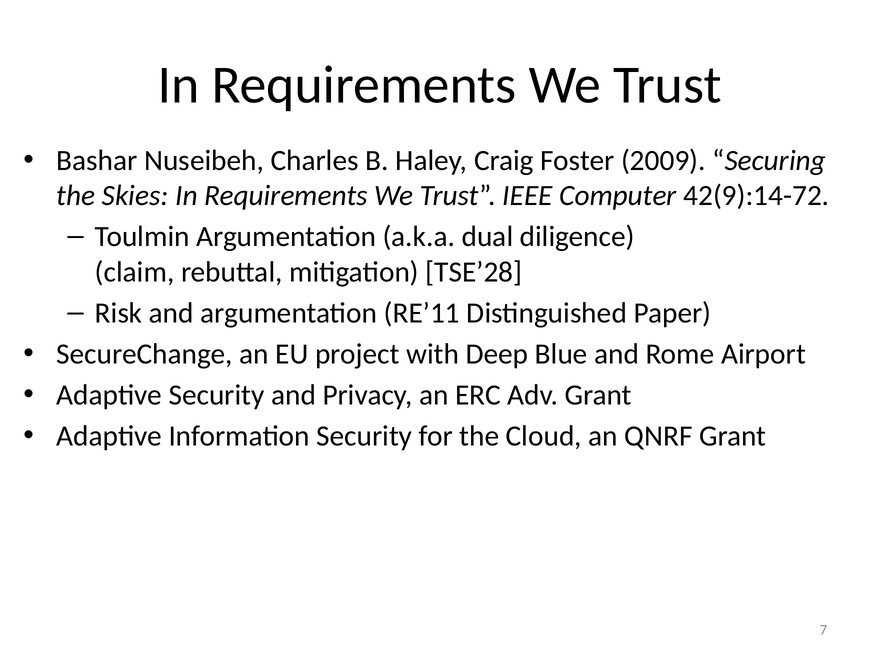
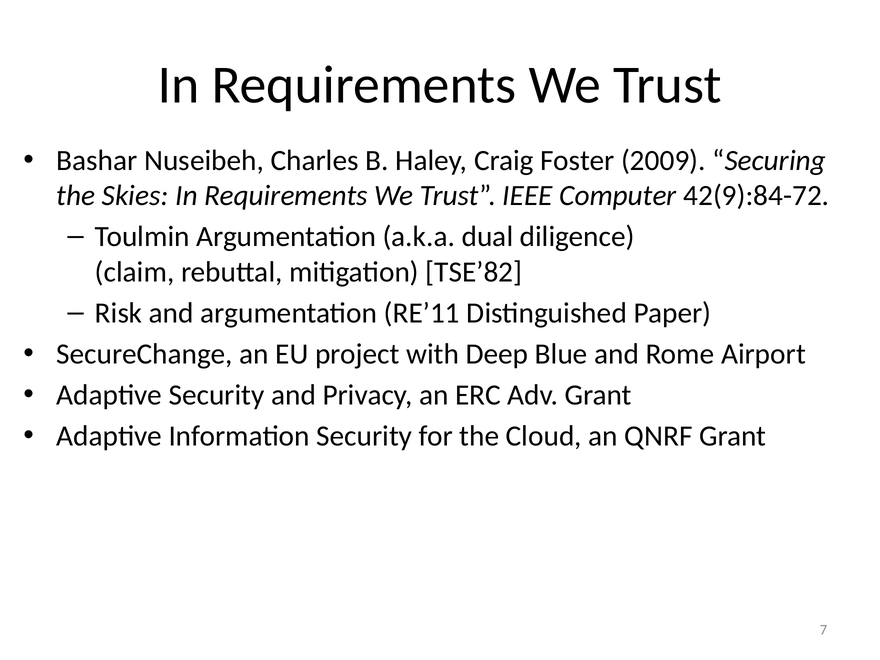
42(9):14-72: 42(9):14-72 -> 42(9):84-72
TSE’28: TSE’28 -> TSE’82
